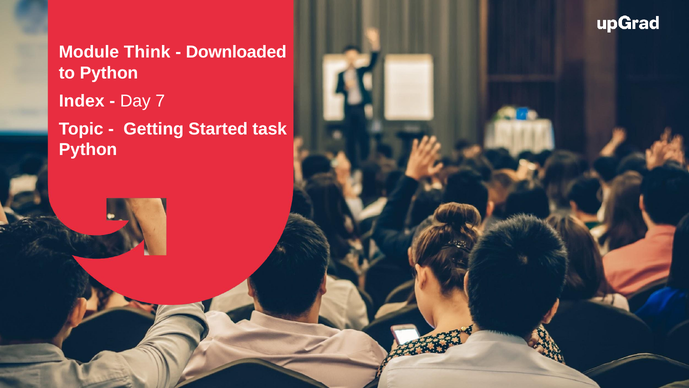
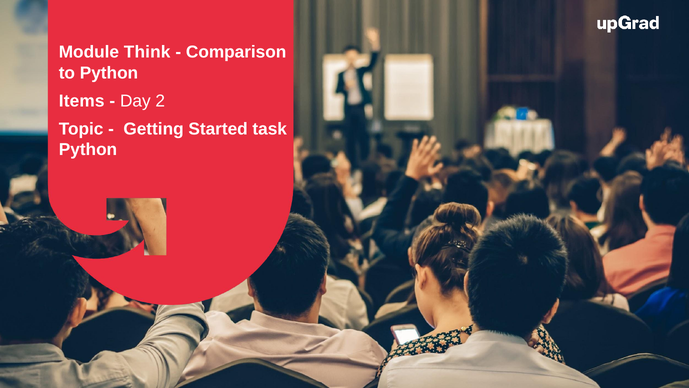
Downloaded: Downloaded -> Comparison
Index: Index -> Items
7: 7 -> 2
